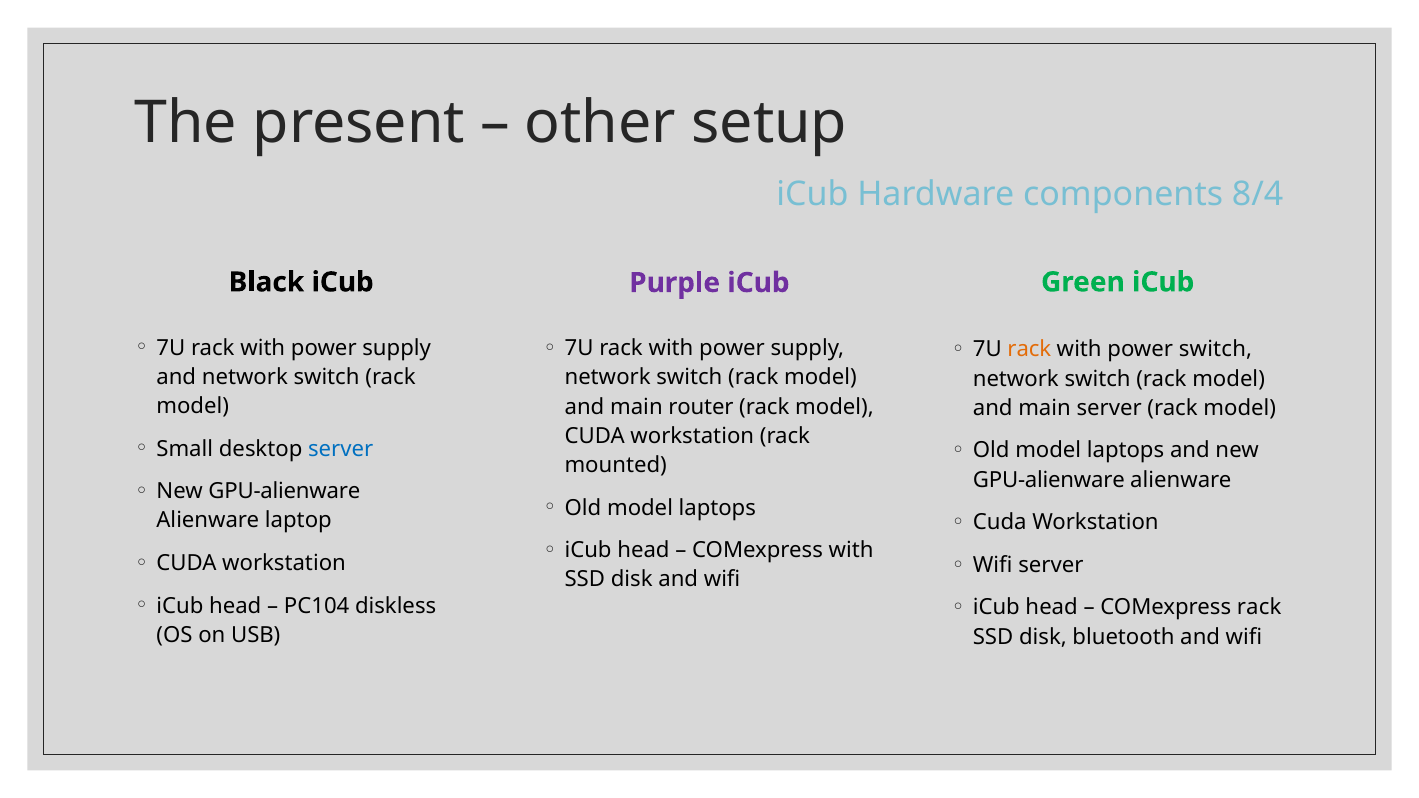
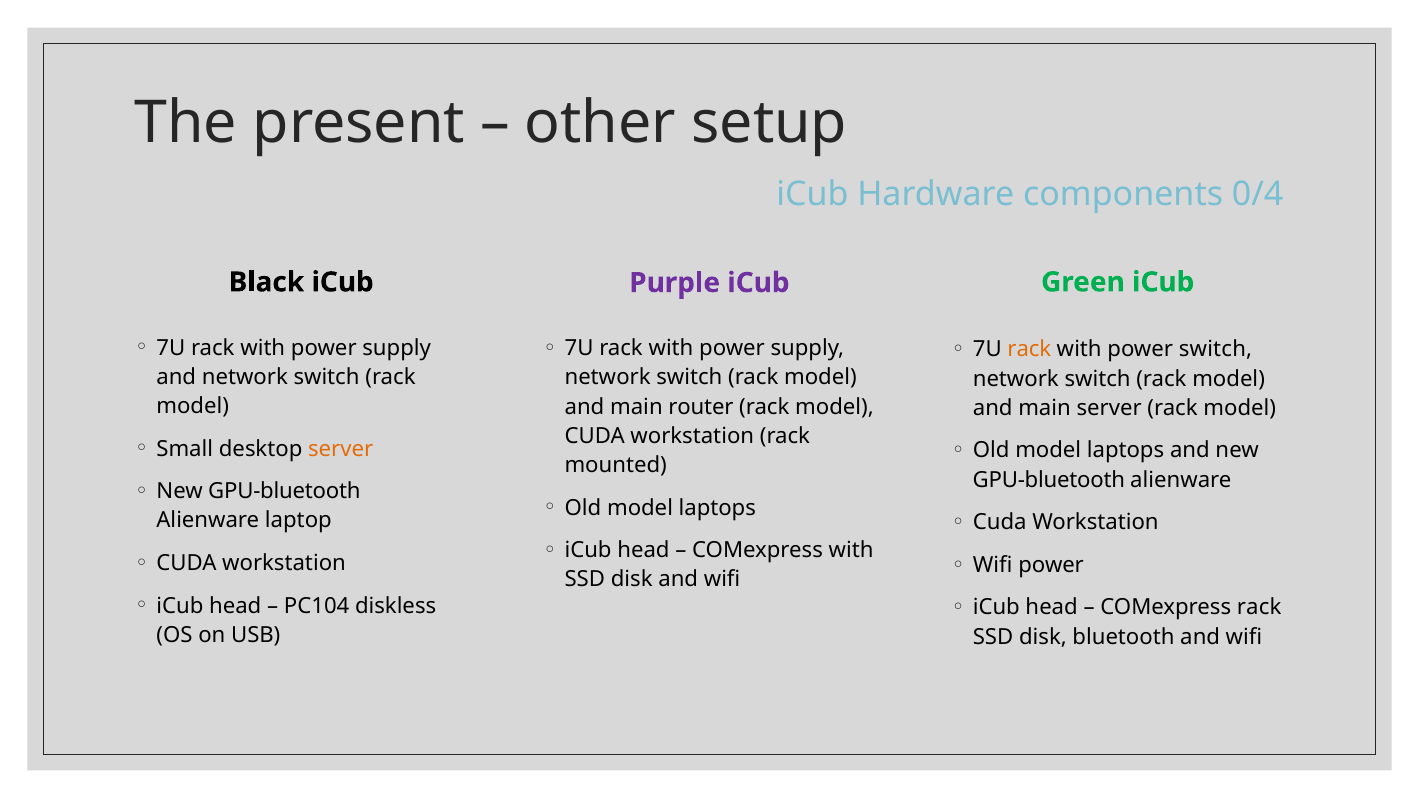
8/4: 8/4 -> 0/4
server at (341, 449) colour: blue -> orange
GPU-alienware at (1049, 480): GPU-alienware -> GPU-bluetooth
GPU-alienware at (284, 491): GPU-alienware -> GPU-bluetooth
Wifi server: server -> power
